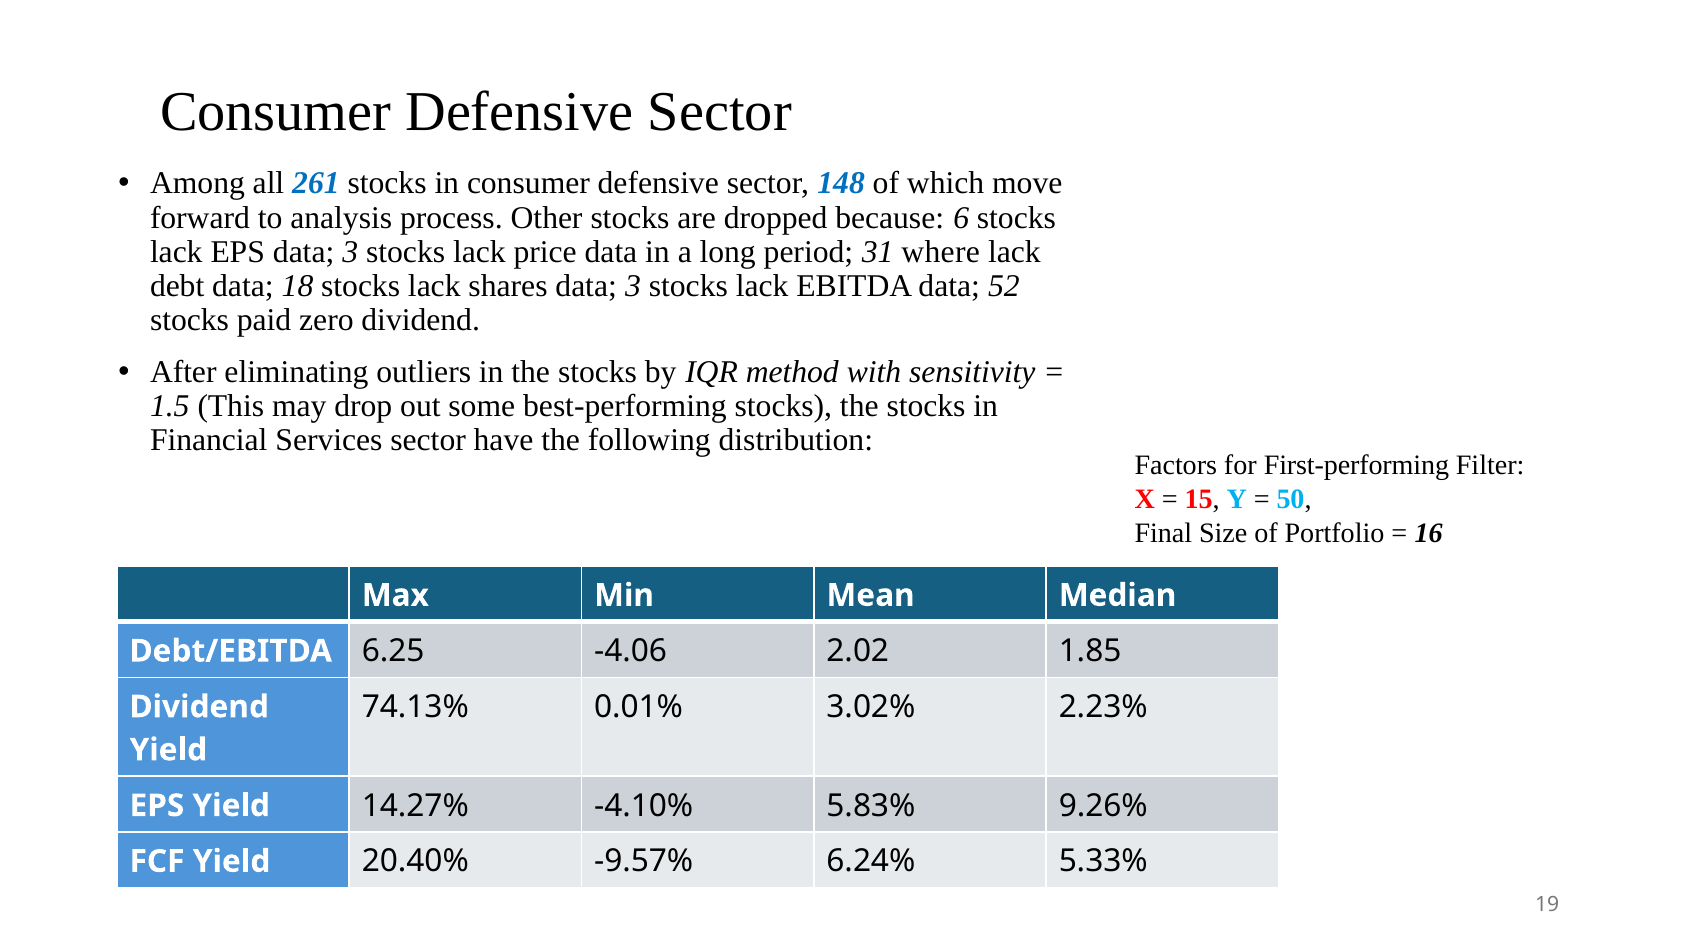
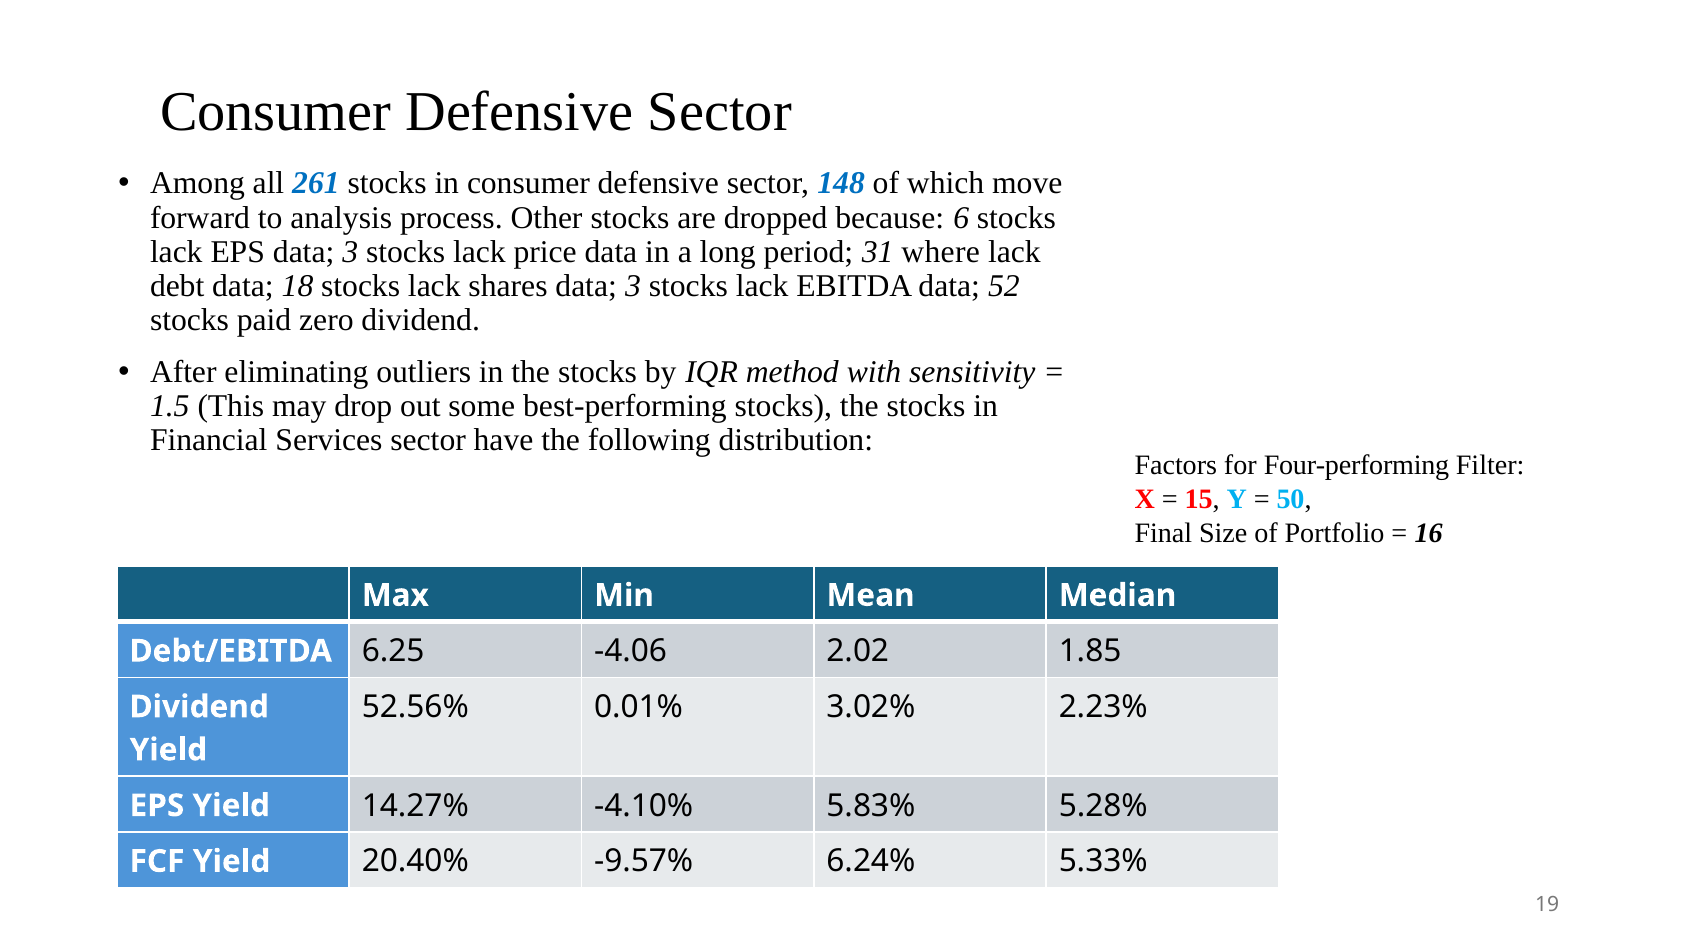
First-performing: First-performing -> Four-performing
74.13%: 74.13% -> 52.56%
9.26%: 9.26% -> 5.28%
